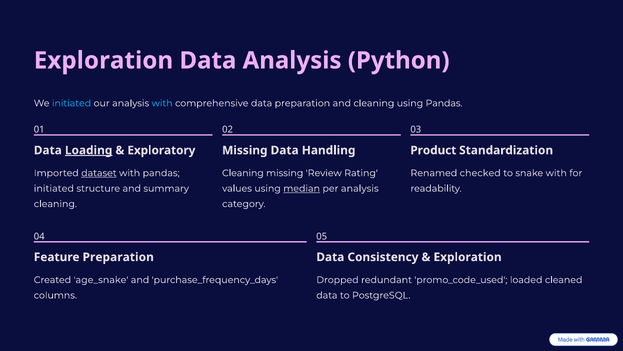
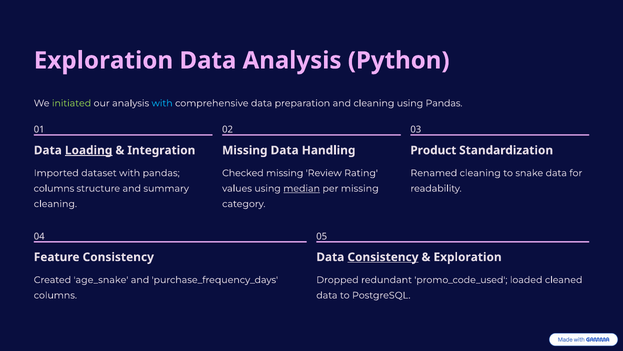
initiated at (72, 103) colour: light blue -> light green
Exploratory: Exploratory -> Integration
dataset underline: present -> none
Cleaning at (243, 173): Cleaning -> Checked
Renamed checked: checked -> cleaning
snake with: with -> data
initiated at (54, 188): initiated -> columns
per analysis: analysis -> missing
Feature Preparation: Preparation -> Consistency
Consistency at (383, 257) underline: none -> present
